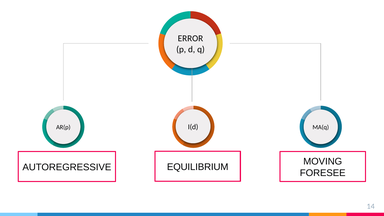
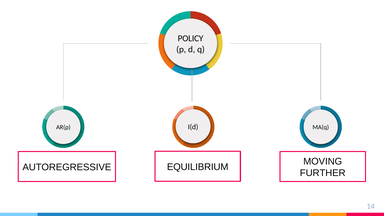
ERROR: ERROR -> POLICY
FORESEE: FORESEE -> FURTHER
